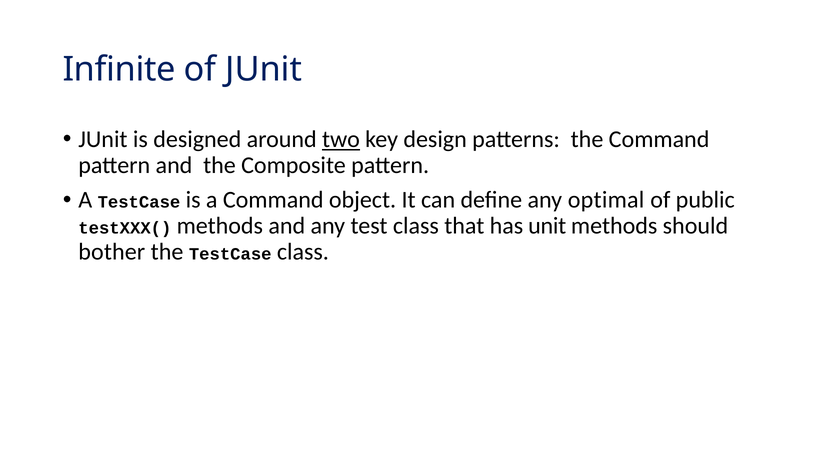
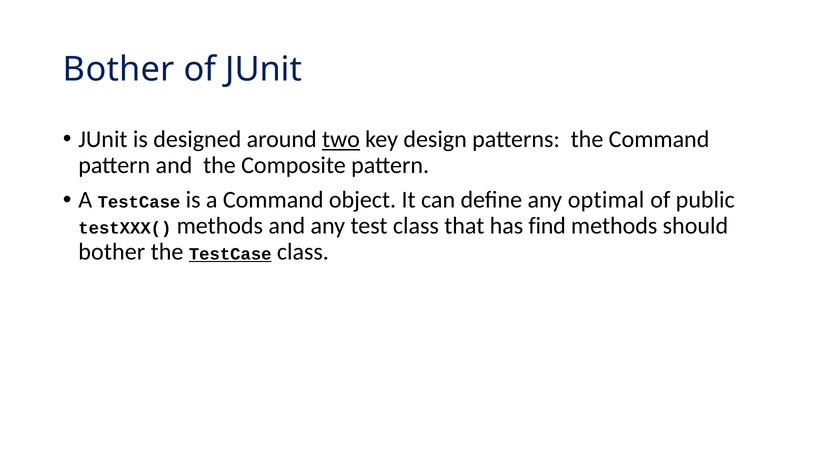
Infinite at (119, 69): Infinite -> Bother
unit: unit -> find
TestCase at (230, 254) underline: none -> present
